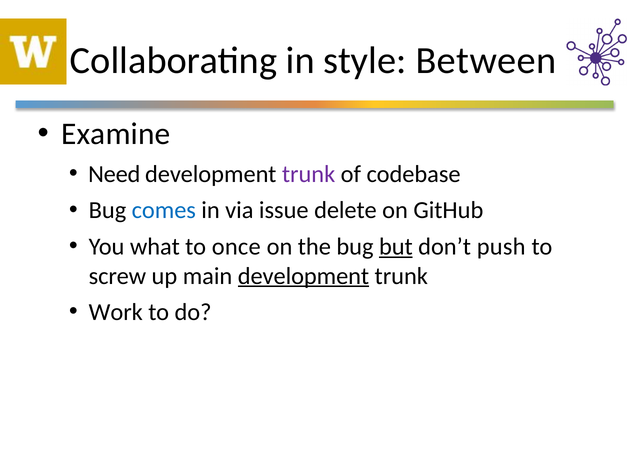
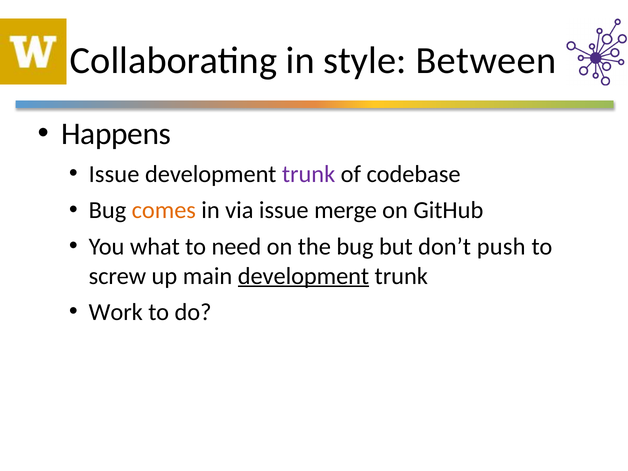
Examine: Examine -> Happens
Need at (114, 174): Need -> Issue
comes colour: blue -> orange
delete: delete -> merge
once: once -> need
but underline: present -> none
